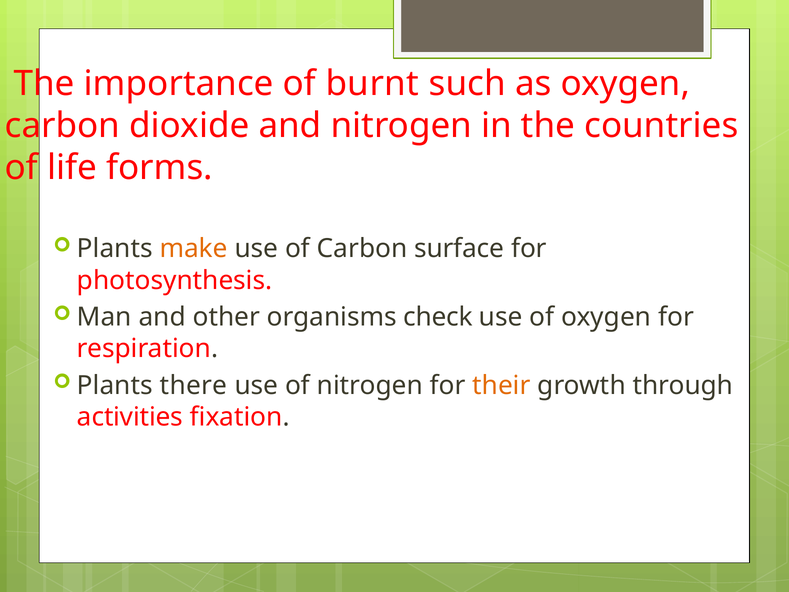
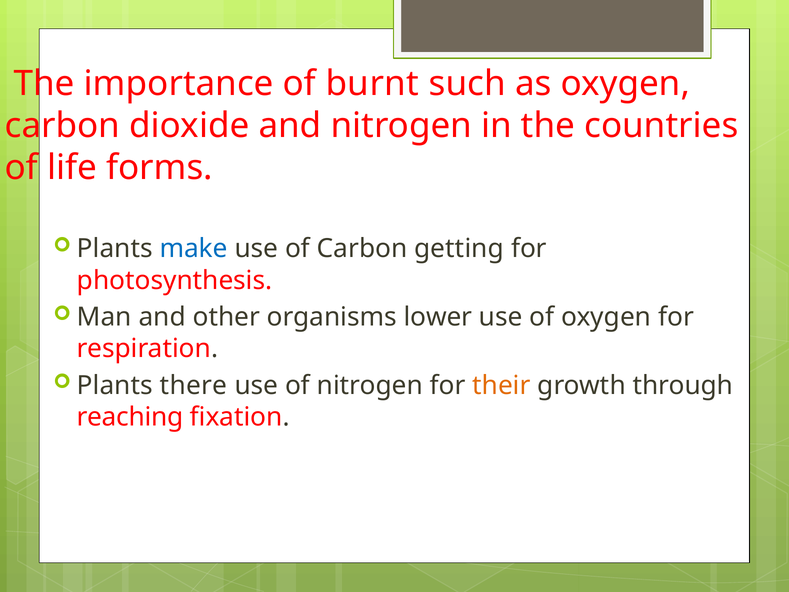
make colour: orange -> blue
surface: surface -> getting
check: check -> lower
activities: activities -> reaching
